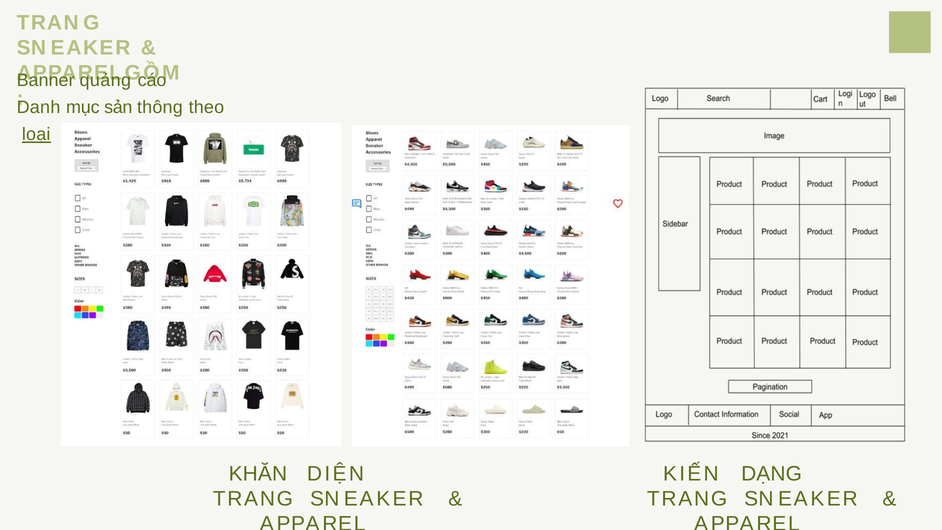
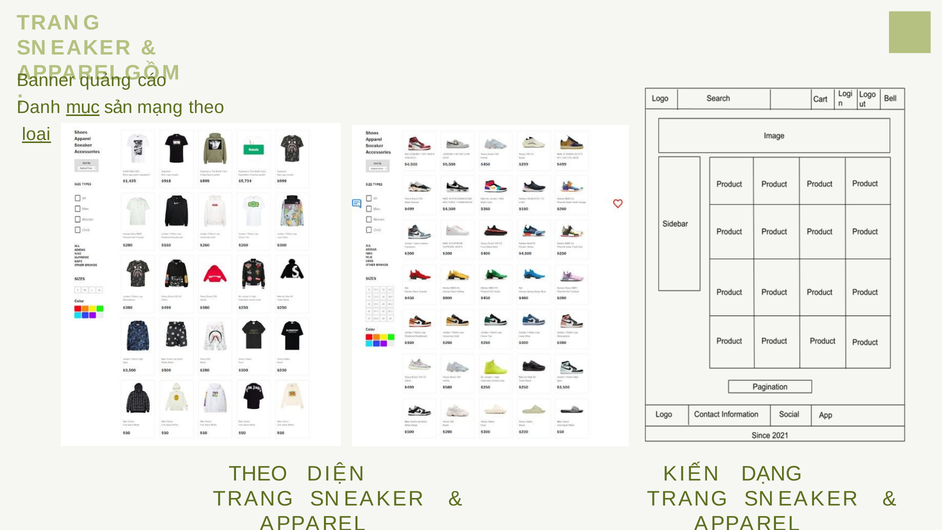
mục underline: none -> present
thông: thông -> mạng
KHĂN at (258, 474): KHĂN -> THEO
